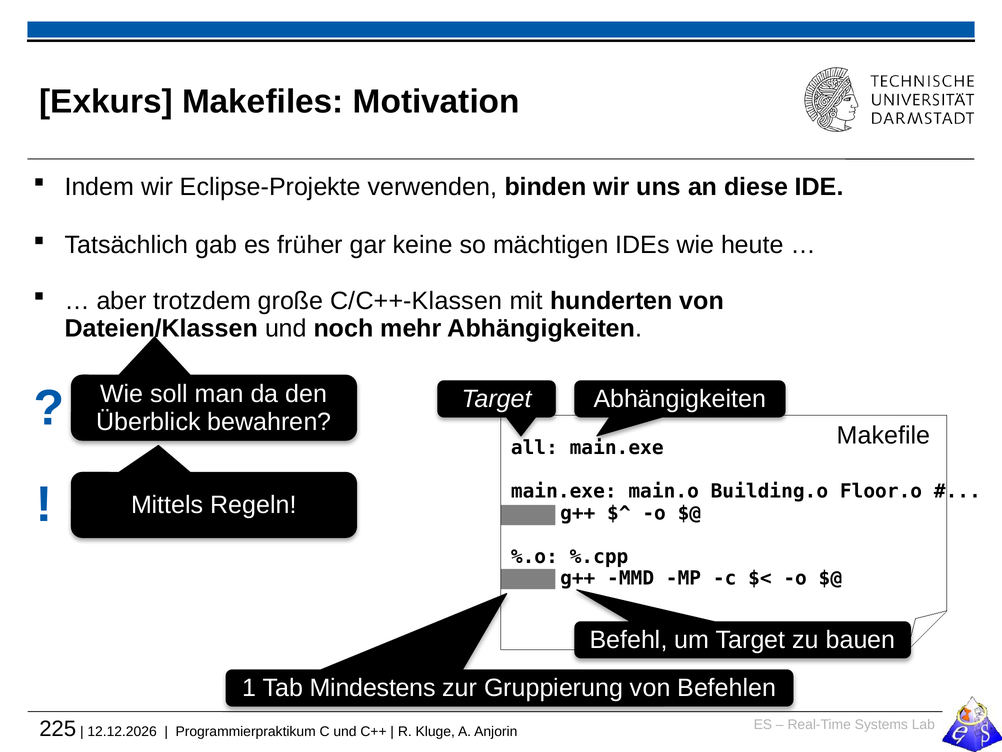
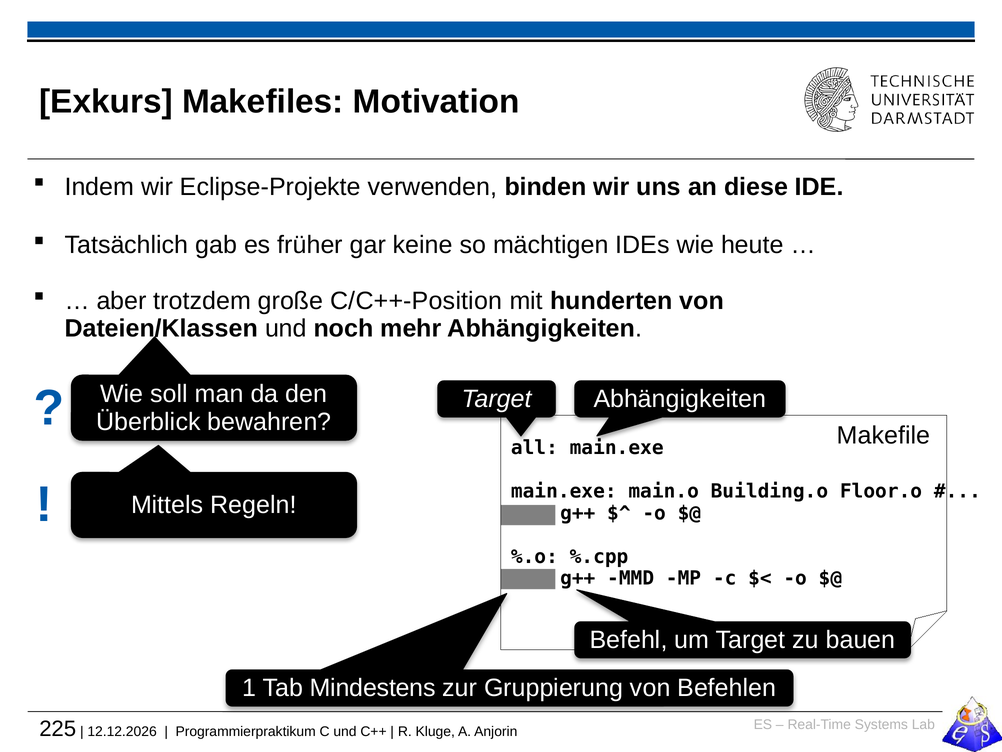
C/C++-Klassen: C/C++-Klassen -> C/C++-Position
